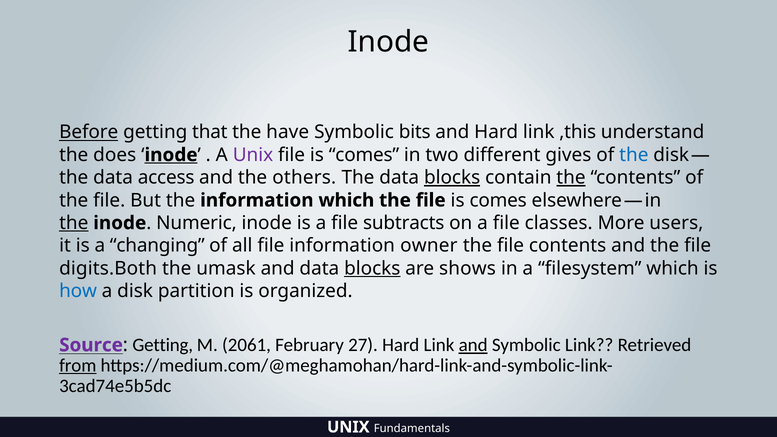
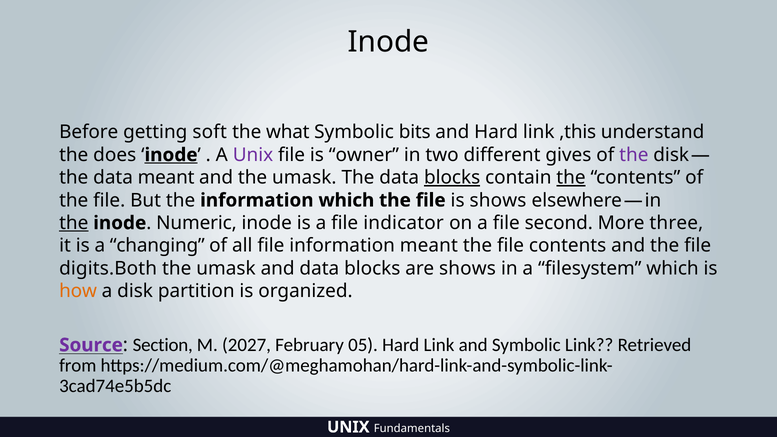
Before underline: present -> none
that: that -> soft
have: have -> what
comes at (364, 155): comes -> owner
the at (634, 155) colour: blue -> purple
data access: access -> meant
and the others: others -> umask
the file is comes: comes -> shows
subtracts: subtracts -> indicator
classes: classes -> second
users: users -> three
information owner: owner -> meant
blocks at (372, 268) underline: present -> none
how colour: blue -> orange
Getting at (163, 345): Getting -> Section
2061: 2061 -> 2027
27: 27 -> 05
and at (473, 345) underline: present -> none
from underline: present -> none
